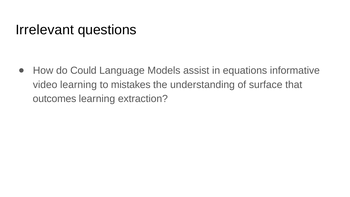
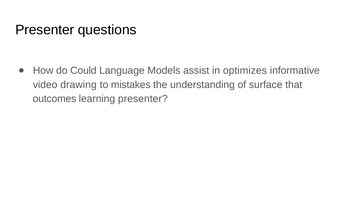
Irrelevant at (45, 30): Irrelevant -> Presenter
equations: equations -> optimizes
video learning: learning -> drawing
learning extraction: extraction -> presenter
